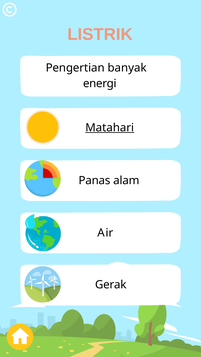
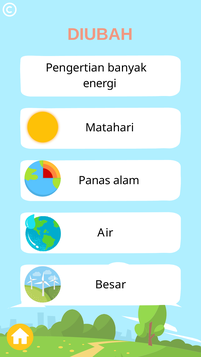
LISTRIK: LISTRIK -> DIUBAH
Matahari underline: present -> none
Gerak: Gerak -> Besar
